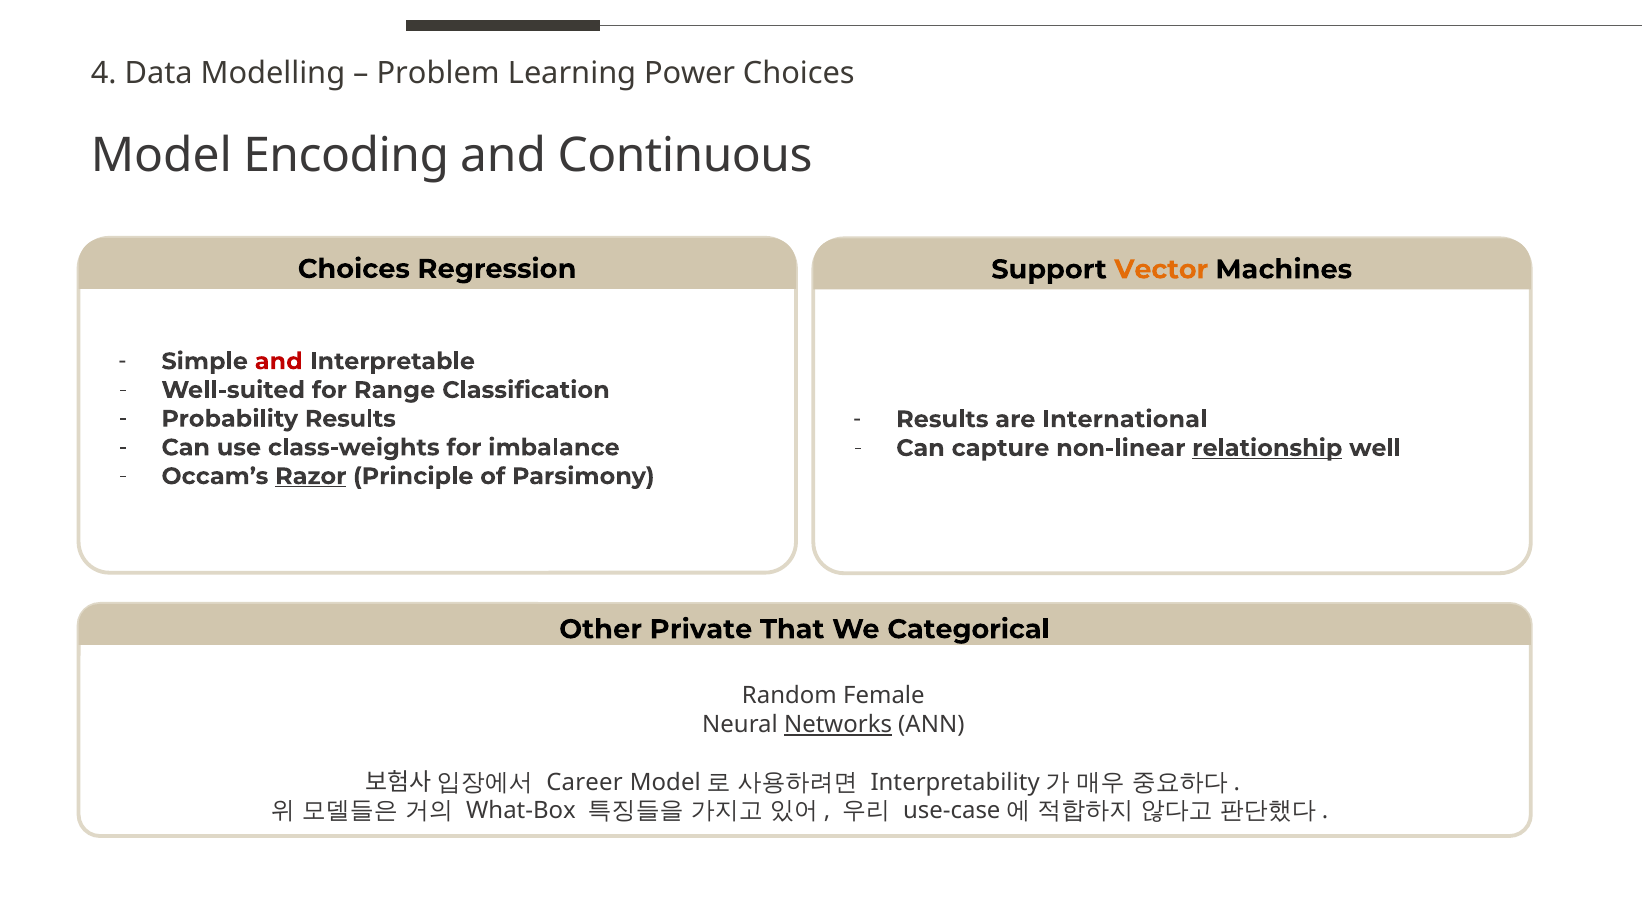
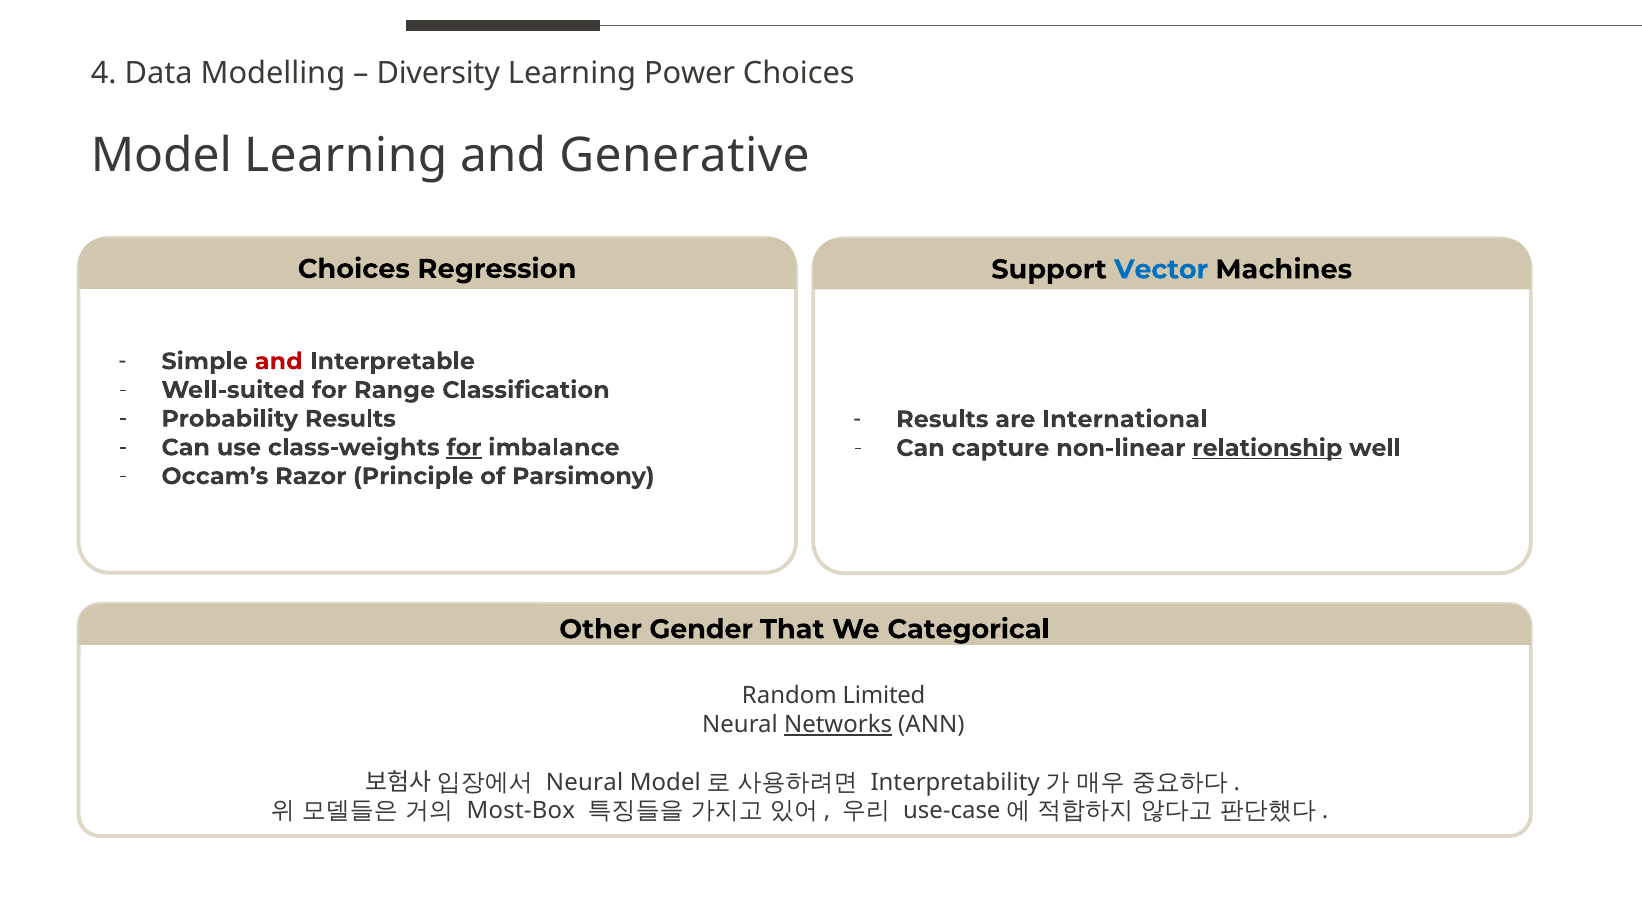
Problem: Problem -> Diversity
Model Encoding: Encoding -> Learning
Continuous: Continuous -> Generative
Vector colour: orange -> blue
for at (464, 448) underline: none -> present
Razor underline: present -> none
Private: Private -> Gender
Female: Female -> Limited
Career at (585, 783): Career -> Neural
What-Box: What-Box -> Most-Box
